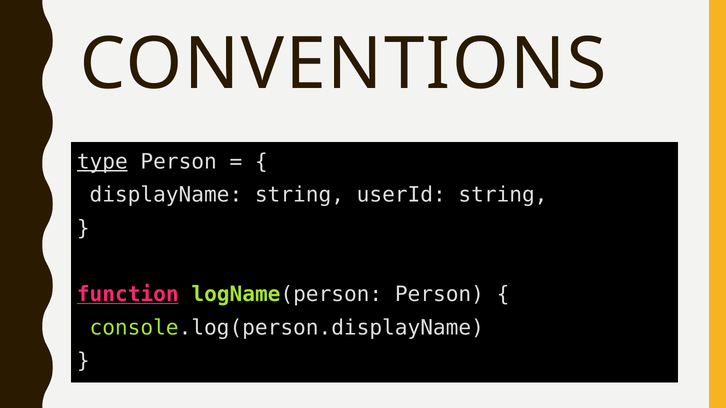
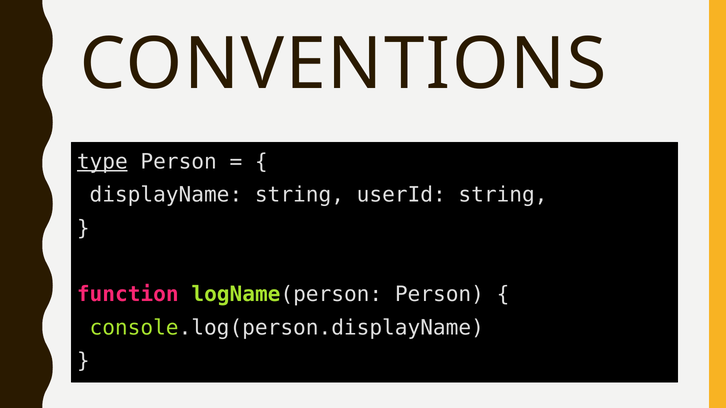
function underline: present -> none
